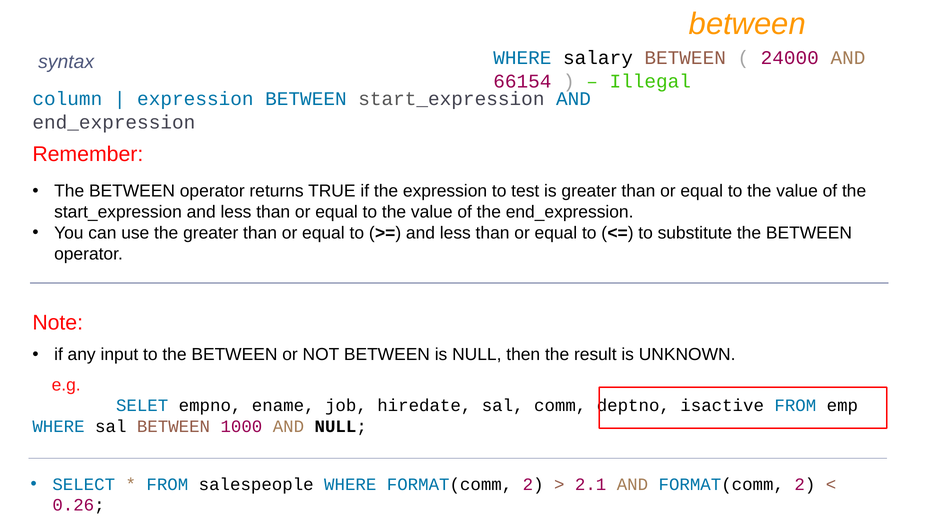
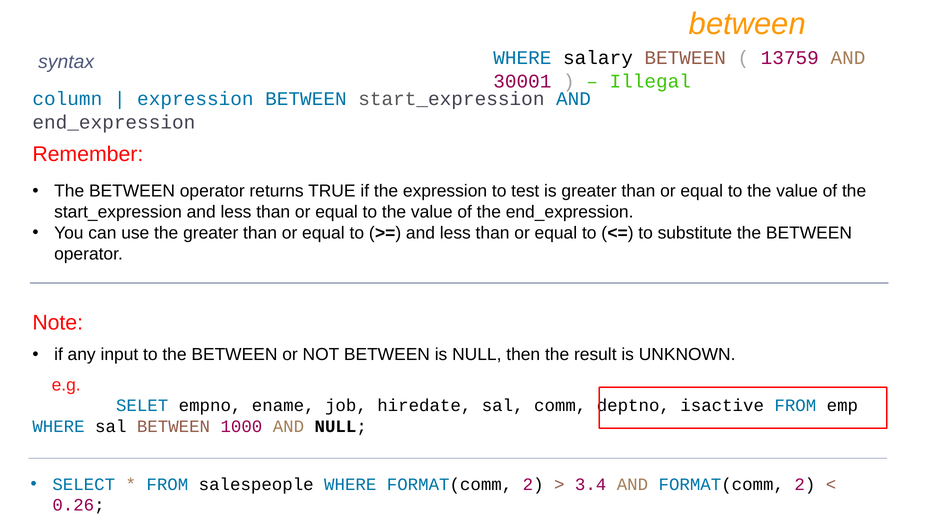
24000: 24000 -> 13759
66154: 66154 -> 30001
2.1: 2.1 -> 3.4
